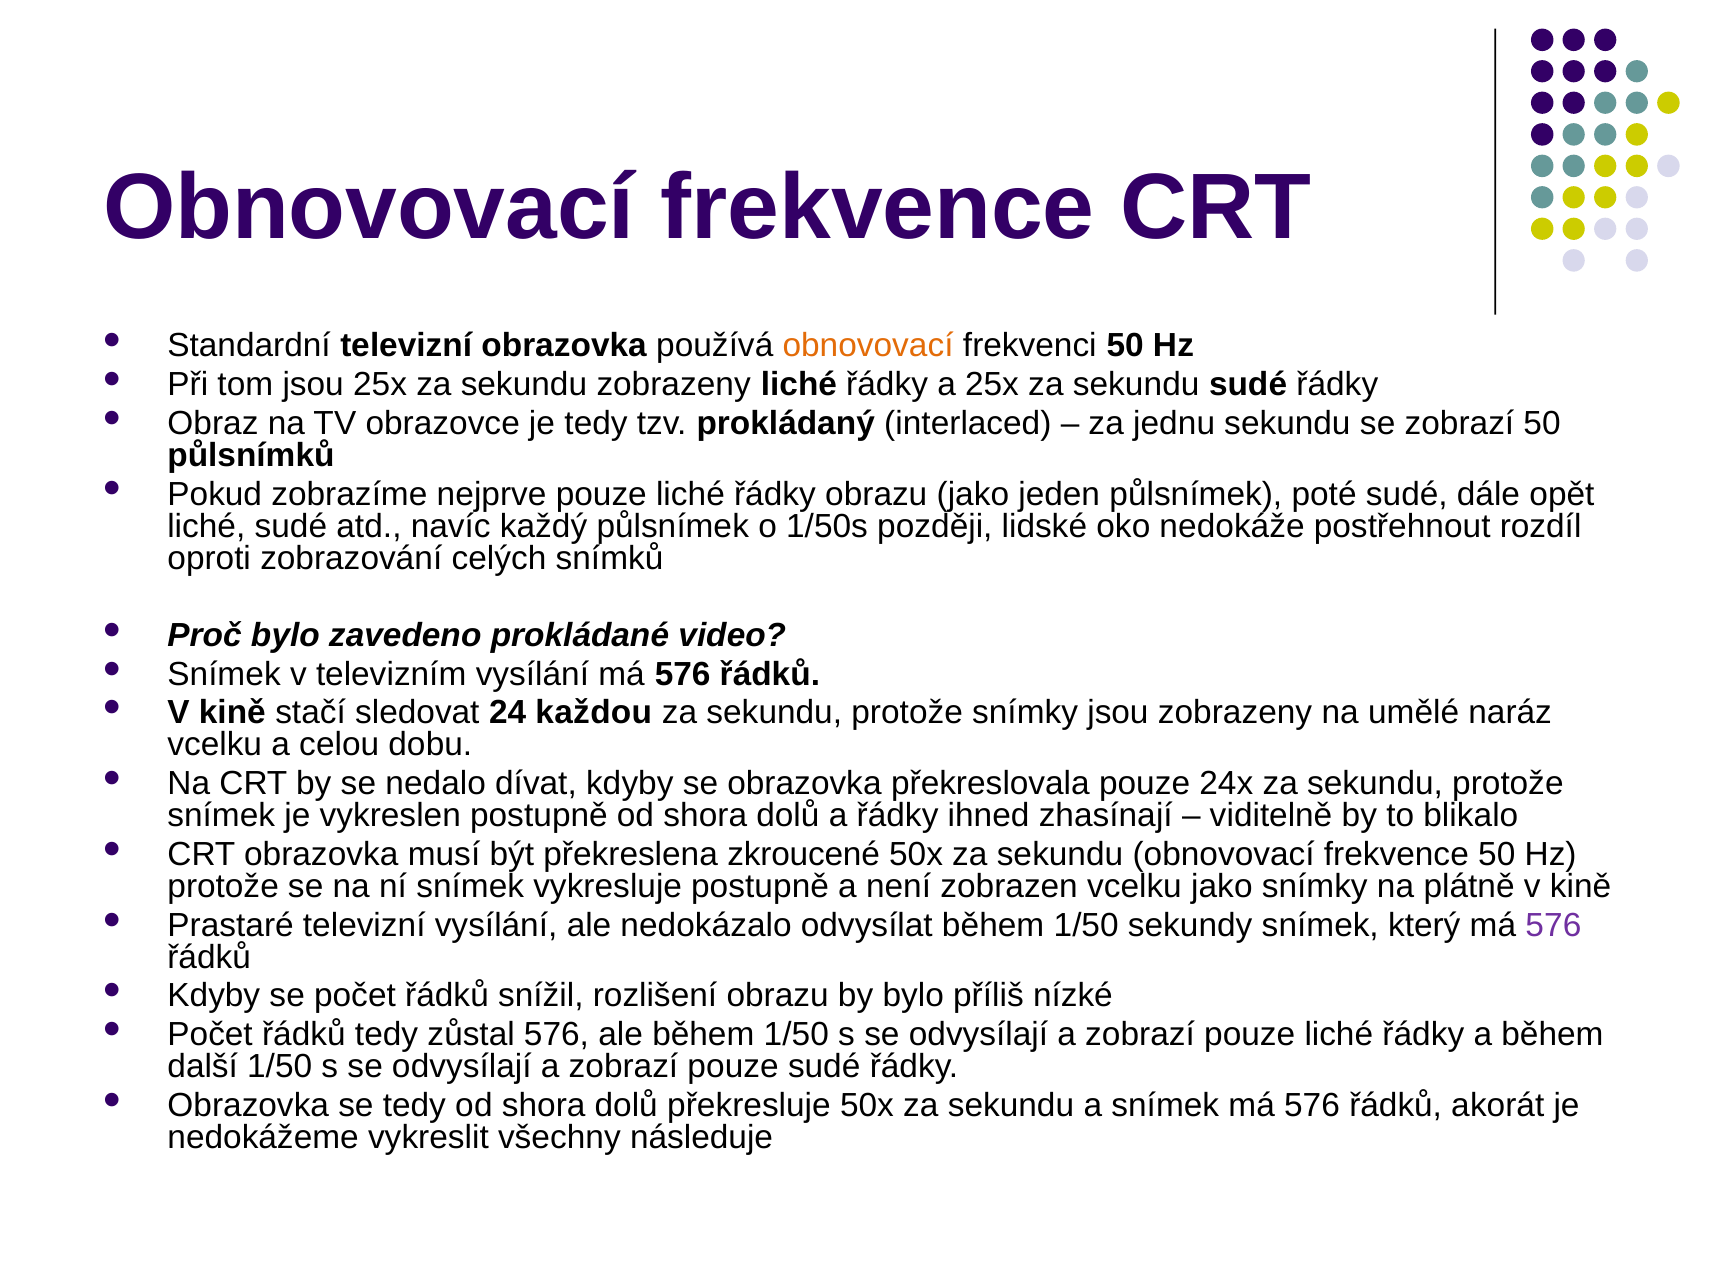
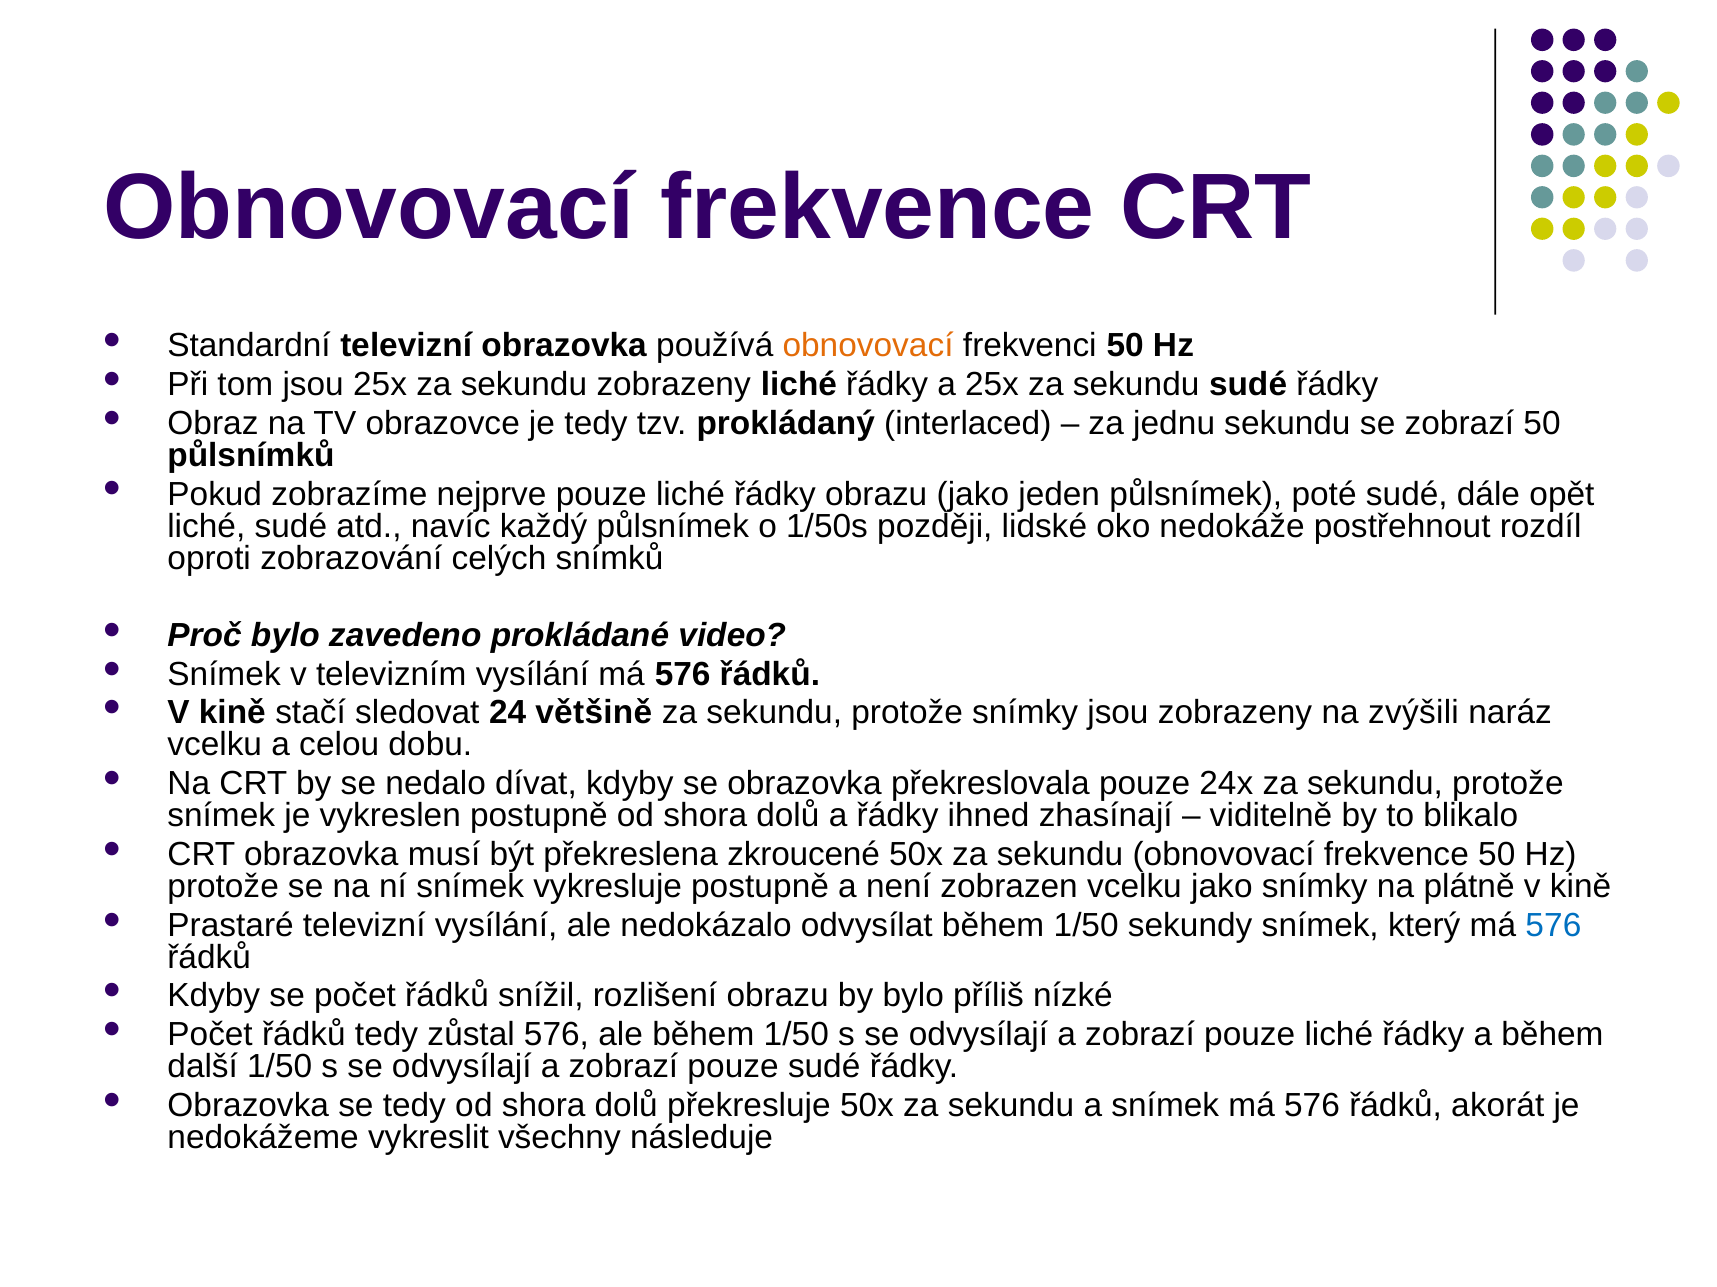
každou: každou -> většině
umělé: umělé -> zvýšili
576 at (1553, 926) colour: purple -> blue
